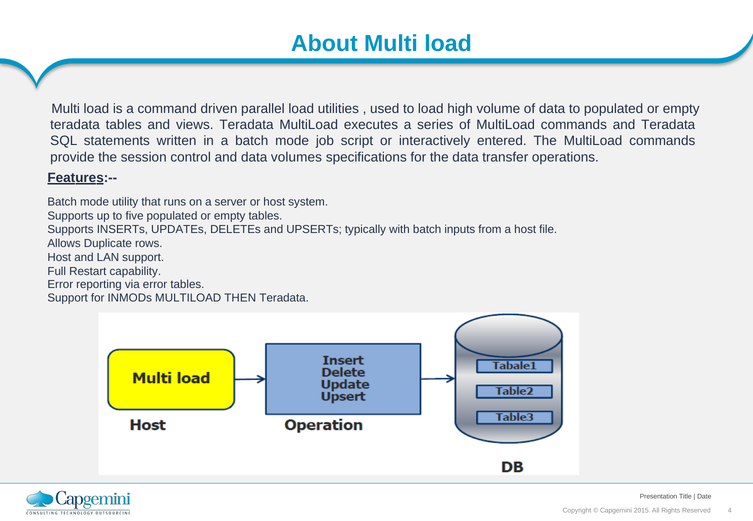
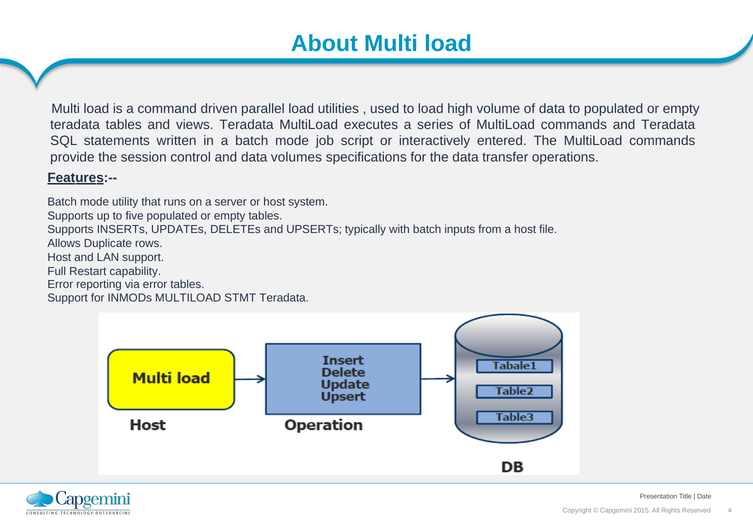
THEN: THEN -> STMT
